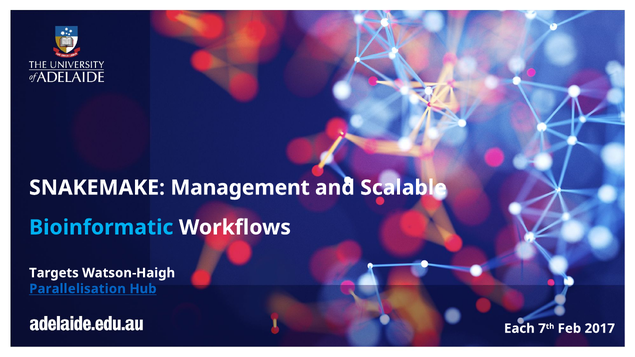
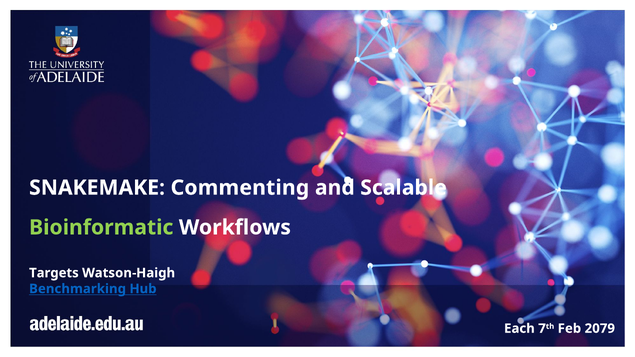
Management: Management -> Commenting
Bioinformatic colour: light blue -> light green
Parallelisation: Parallelisation -> Benchmarking
2017: 2017 -> 2079
